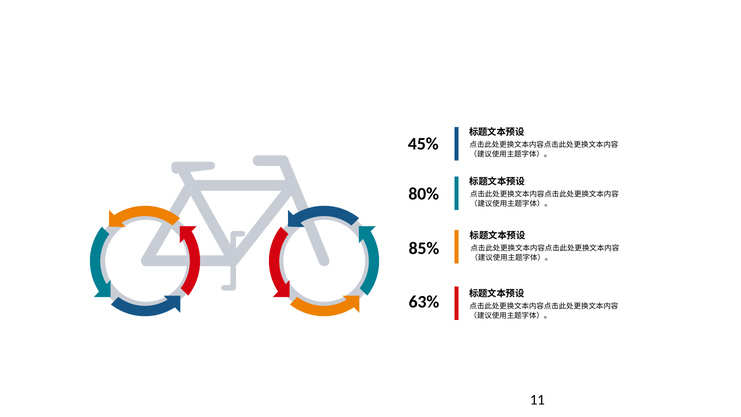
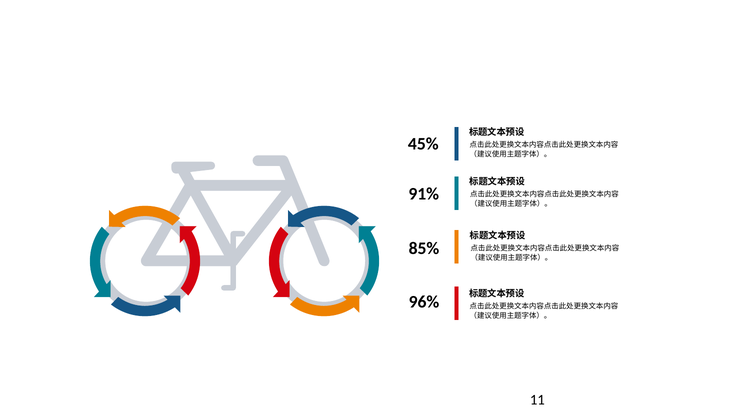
80%: 80% -> 91%
63%: 63% -> 96%
